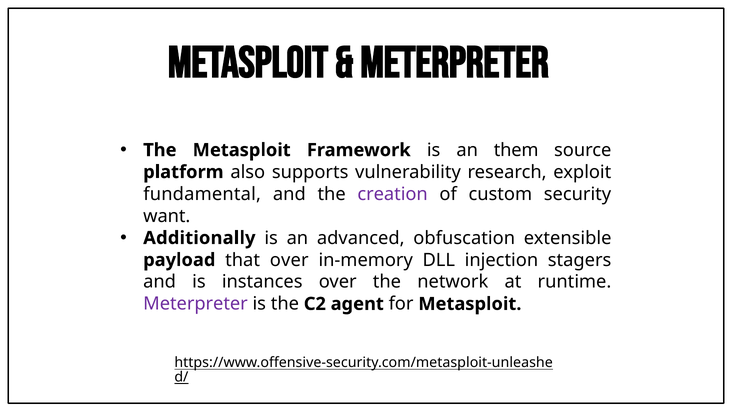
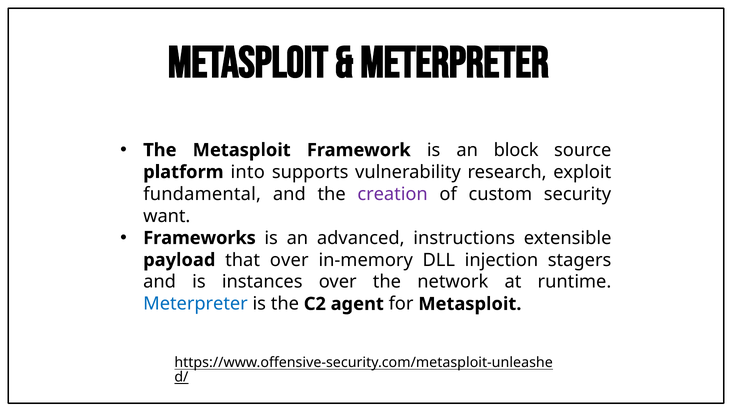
them: them -> block
also: also -> into
Additionally: Additionally -> Frameworks
obfuscation: obfuscation -> instructions
Meterpreter at (195, 304) colour: purple -> blue
